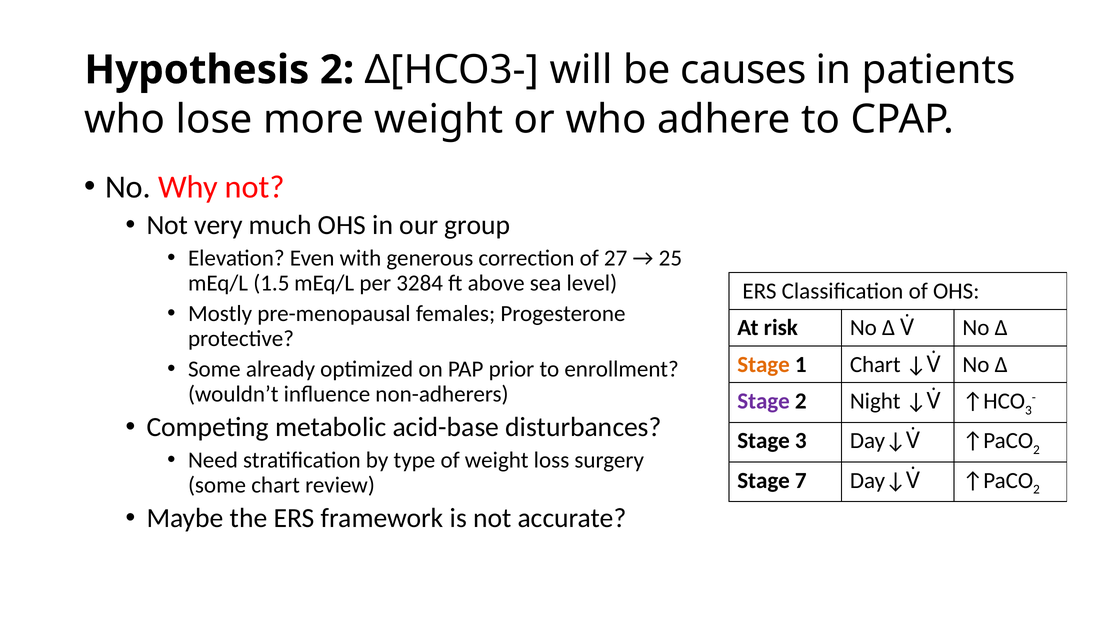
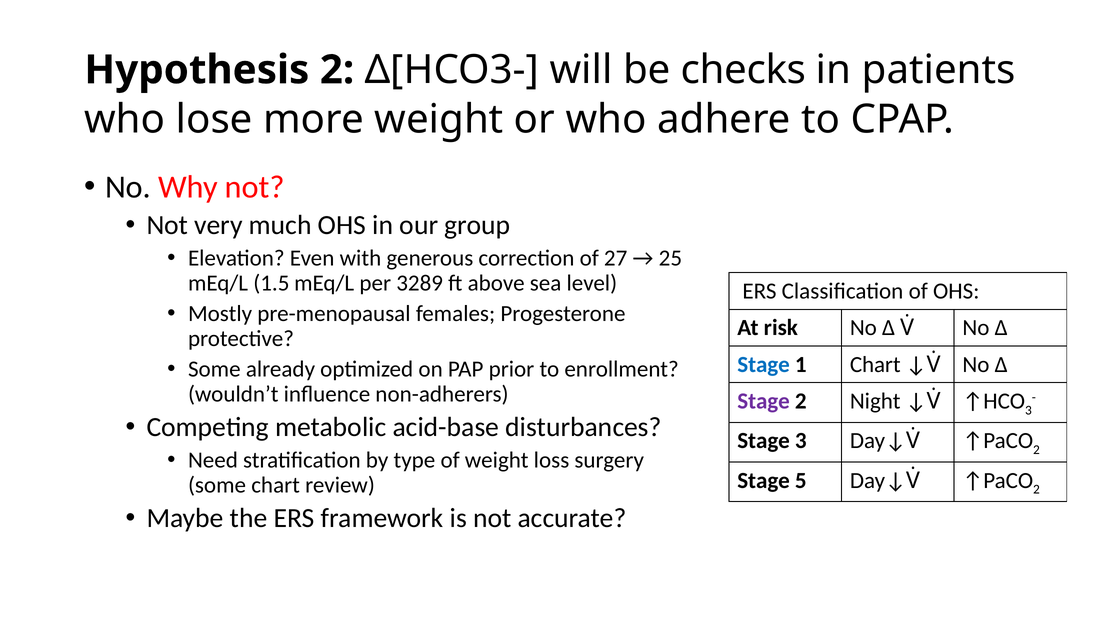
causes: causes -> checks
3284: 3284 -> 3289
Stage at (764, 365) colour: orange -> blue
7: 7 -> 5
